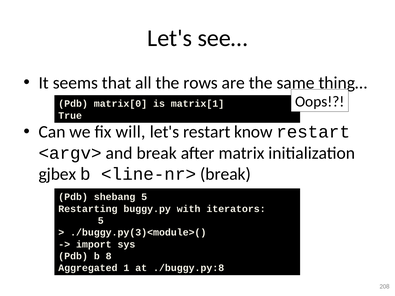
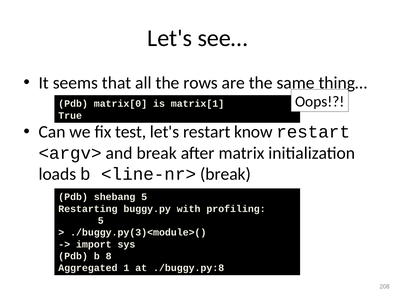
will: will -> test
gjbex: gjbex -> loads
iterators: iterators -> profiling
